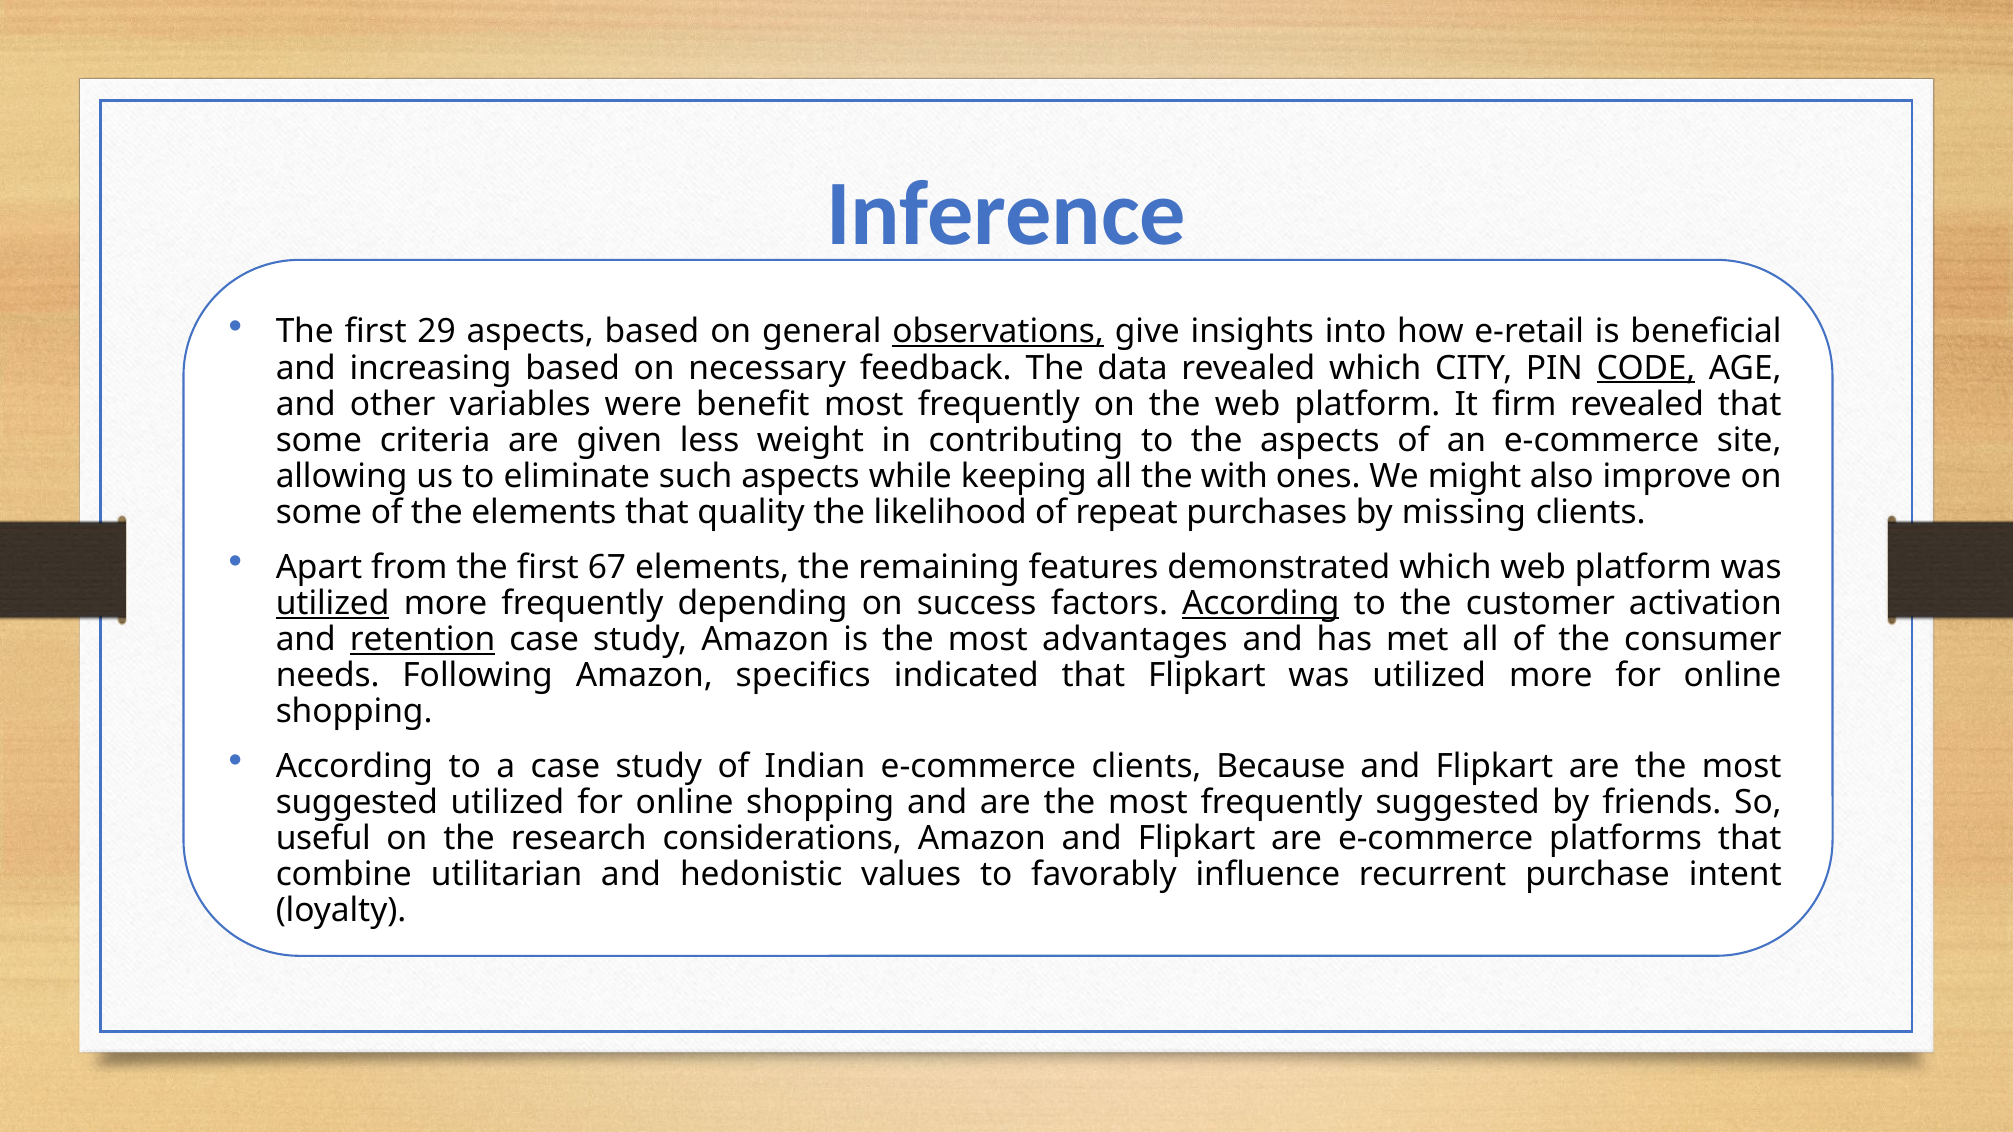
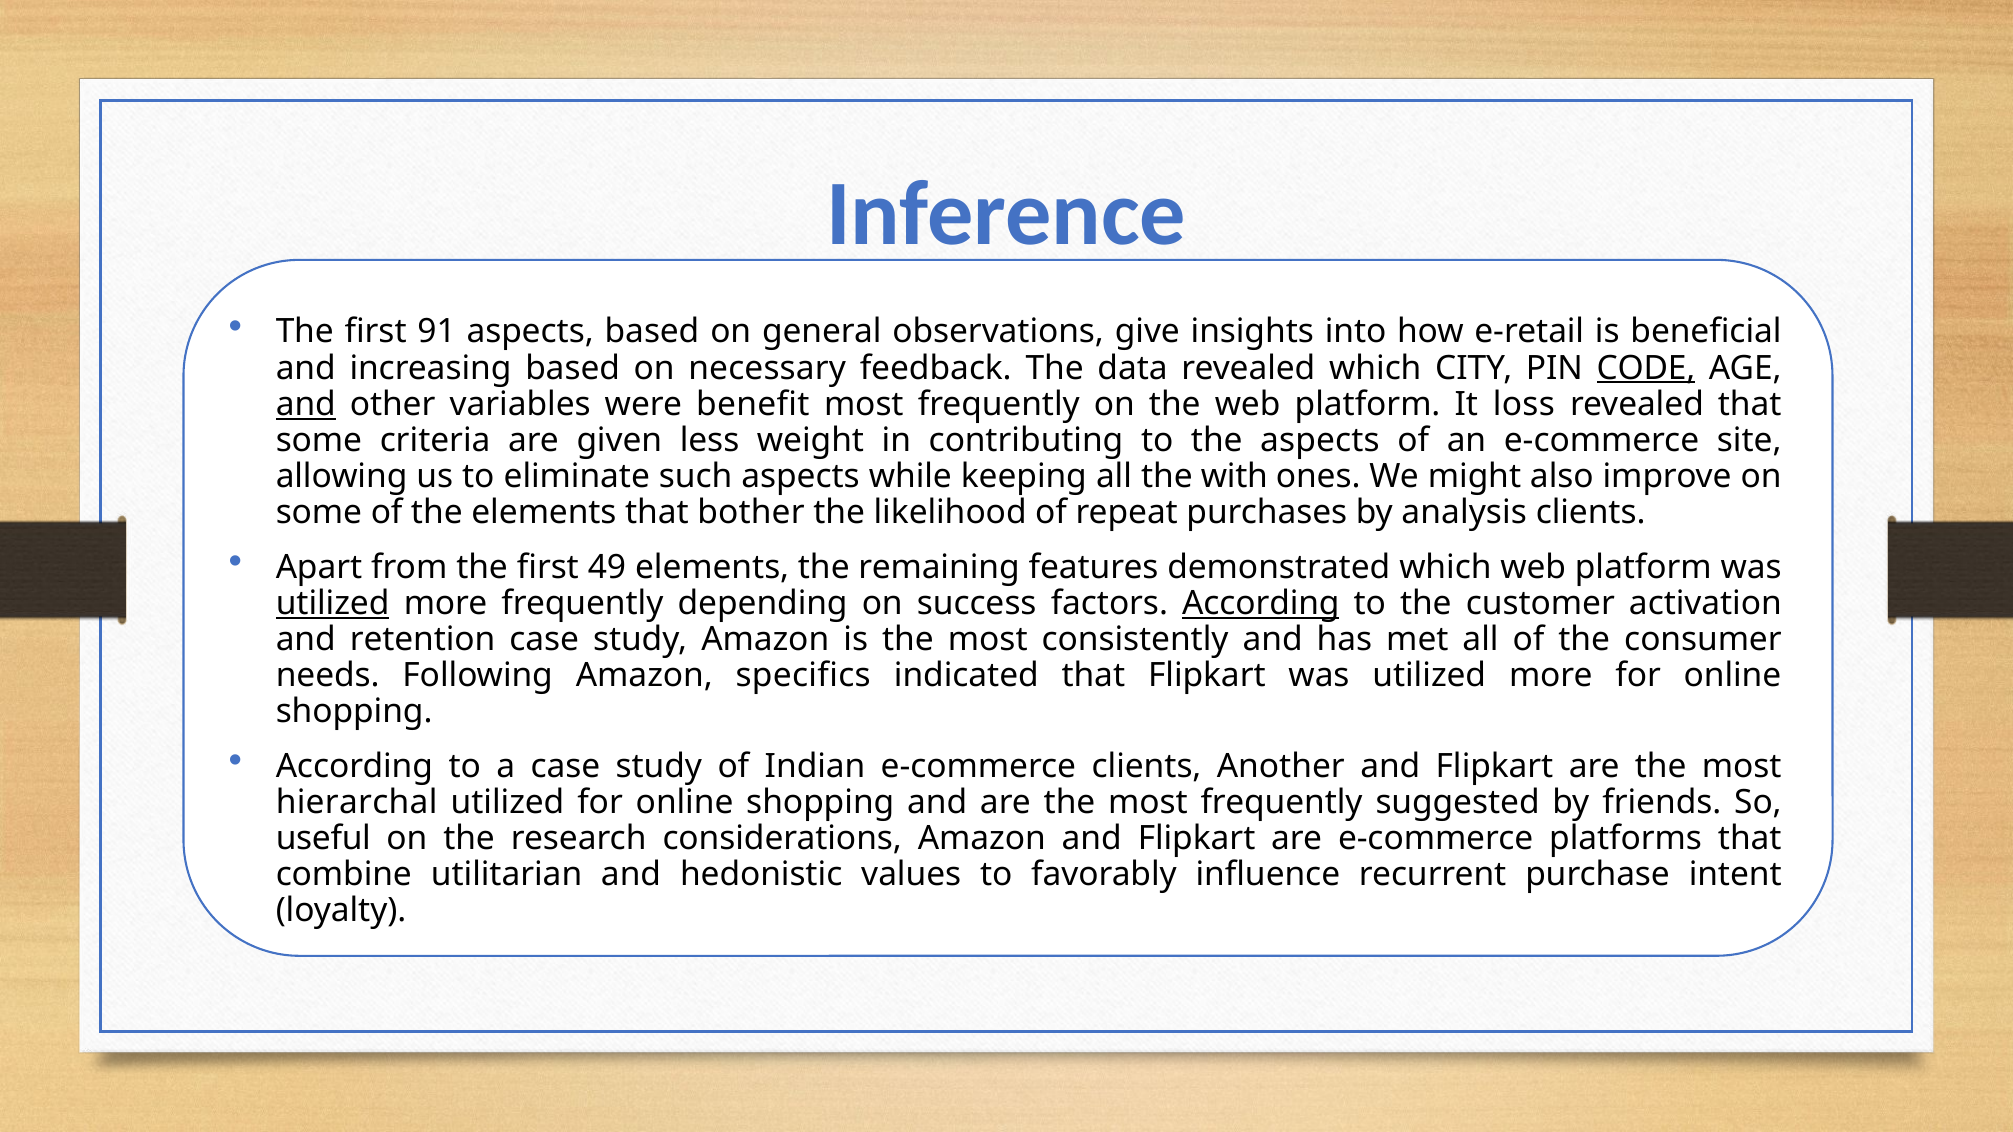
29: 29 -> 91
observations underline: present -> none
and at (306, 404) underline: none -> present
firm: firm -> loss
quality: quality -> bother
missing: missing -> analysis
67: 67 -> 49
retention underline: present -> none
advantages: advantages -> consistently
Because: Because -> Another
suggested at (357, 802): suggested -> hierarchal
